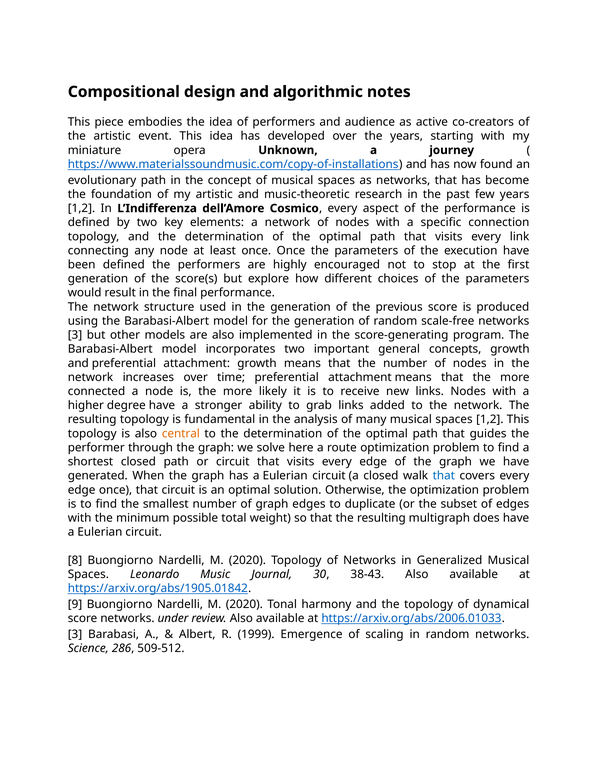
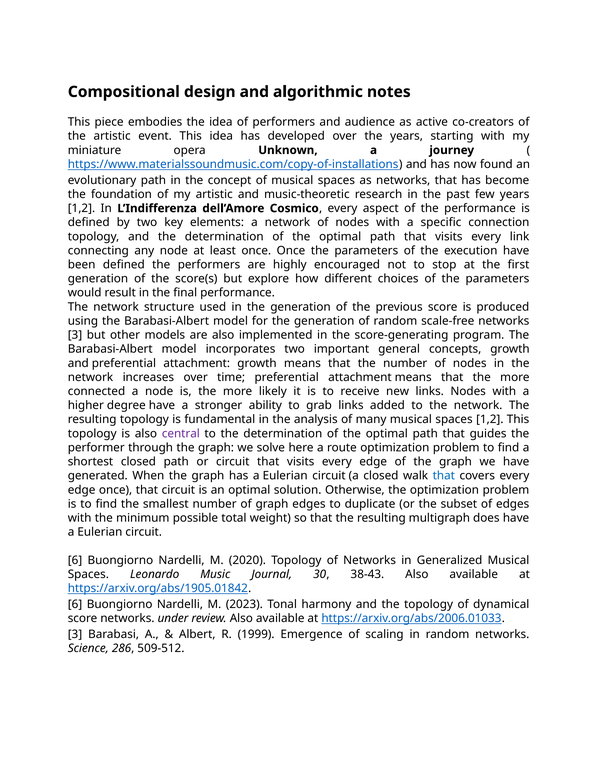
central colour: orange -> purple
8 at (75, 560): 8 -> 6
9 at (75, 604): 9 -> 6
2020 at (244, 604): 2020 -> 2023
